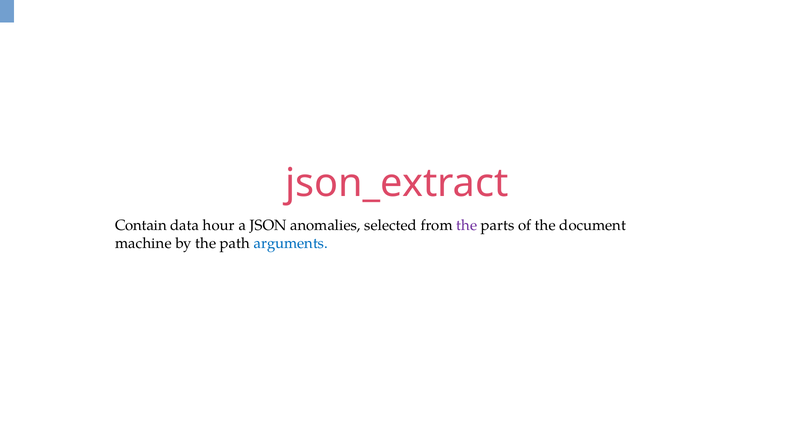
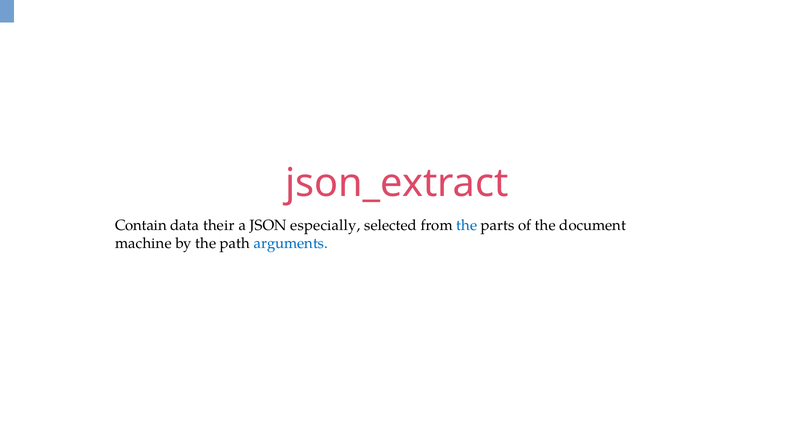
hour: hour -> their
anomalies: anomalies -> especially
the at (467, 226) colour: purple -> blue
